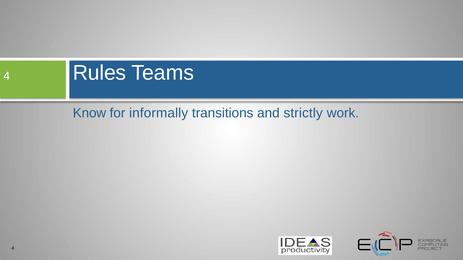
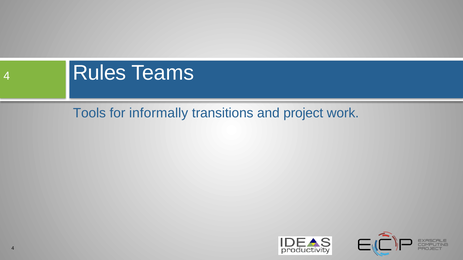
Know: Know -> Tools
strictly: strictly -> project
